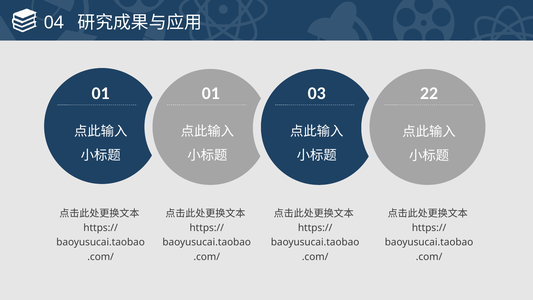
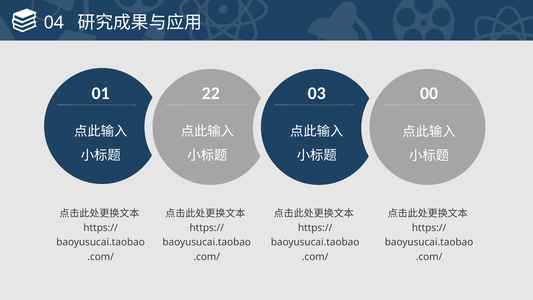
01 01: 01 -> 22
22: 22 -> 00
